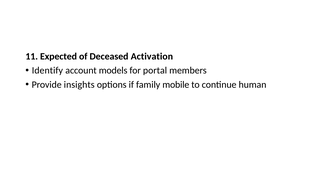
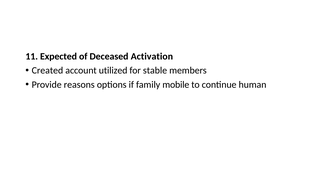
Identify: Identify -> Created
models: models -> utilized
portal: portal -> stable
insights: insights -> reasons
